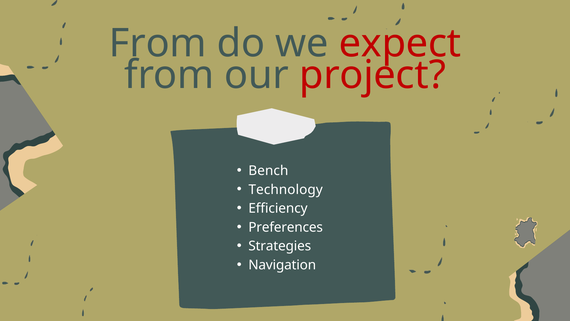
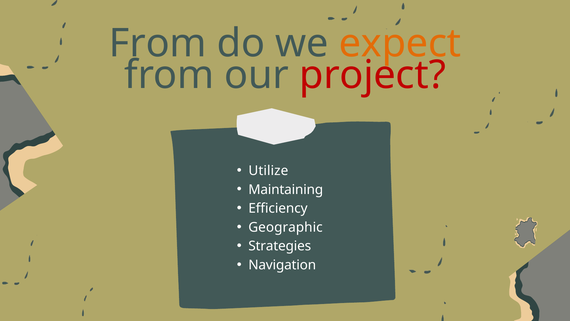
expect colour: red -> orange
Bench: Bench -> Utilize
Technology: Technology -> Maintaining
Preferences: Preferences -> Geographic
